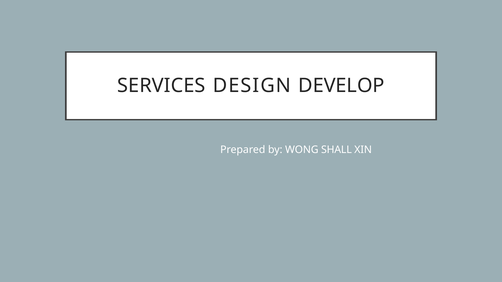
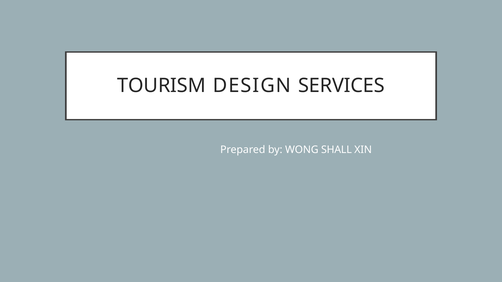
SERVICES: SERVICES -> TOURISM
DEVELOP: DEVELOP -> SERVICES
